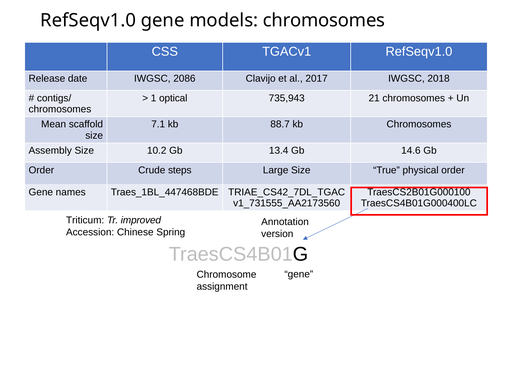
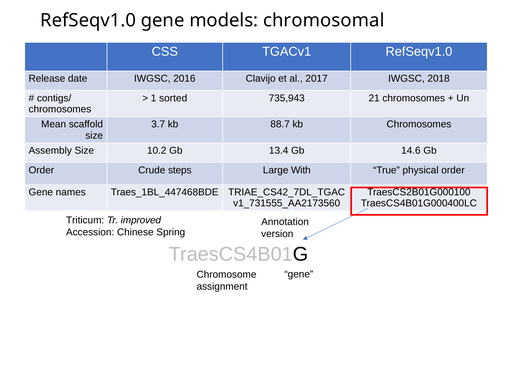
models chromosomes: chromosomes -> chromosomal
2086: 2086 -> 2016
optical: optical -> sorted
7.1: 7.1 -> 3.7
Large Size: Size -> With
